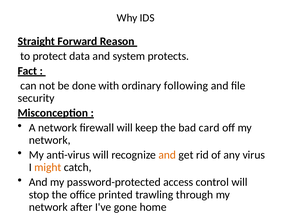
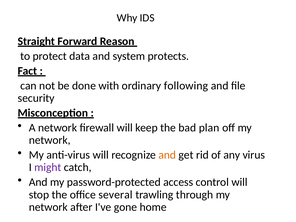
card: card -> plan
might colour: orange -> purple
printed: printed -> several
